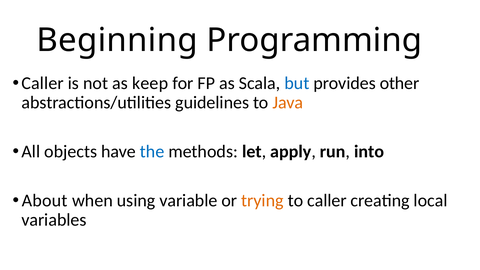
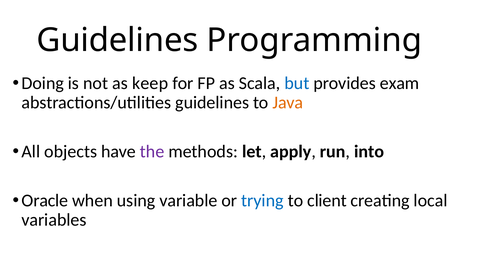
Beginning at (117, 40): Beginning -> Guidelines
Caller at (43, 83): Caller -> Doing
other: other -> exam
the colour: blue -> purple
About: About -> Oracle
trying colour: orange -> blue
to caller: caller -> client
